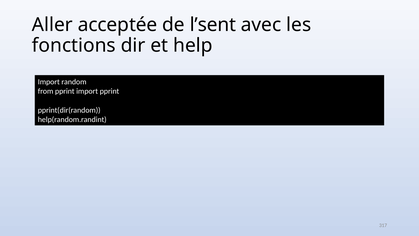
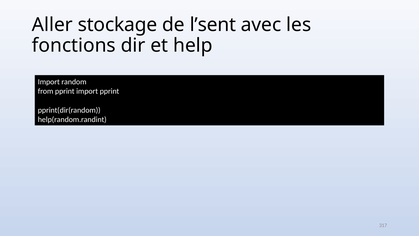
acceptée: acceptée -> stockage
